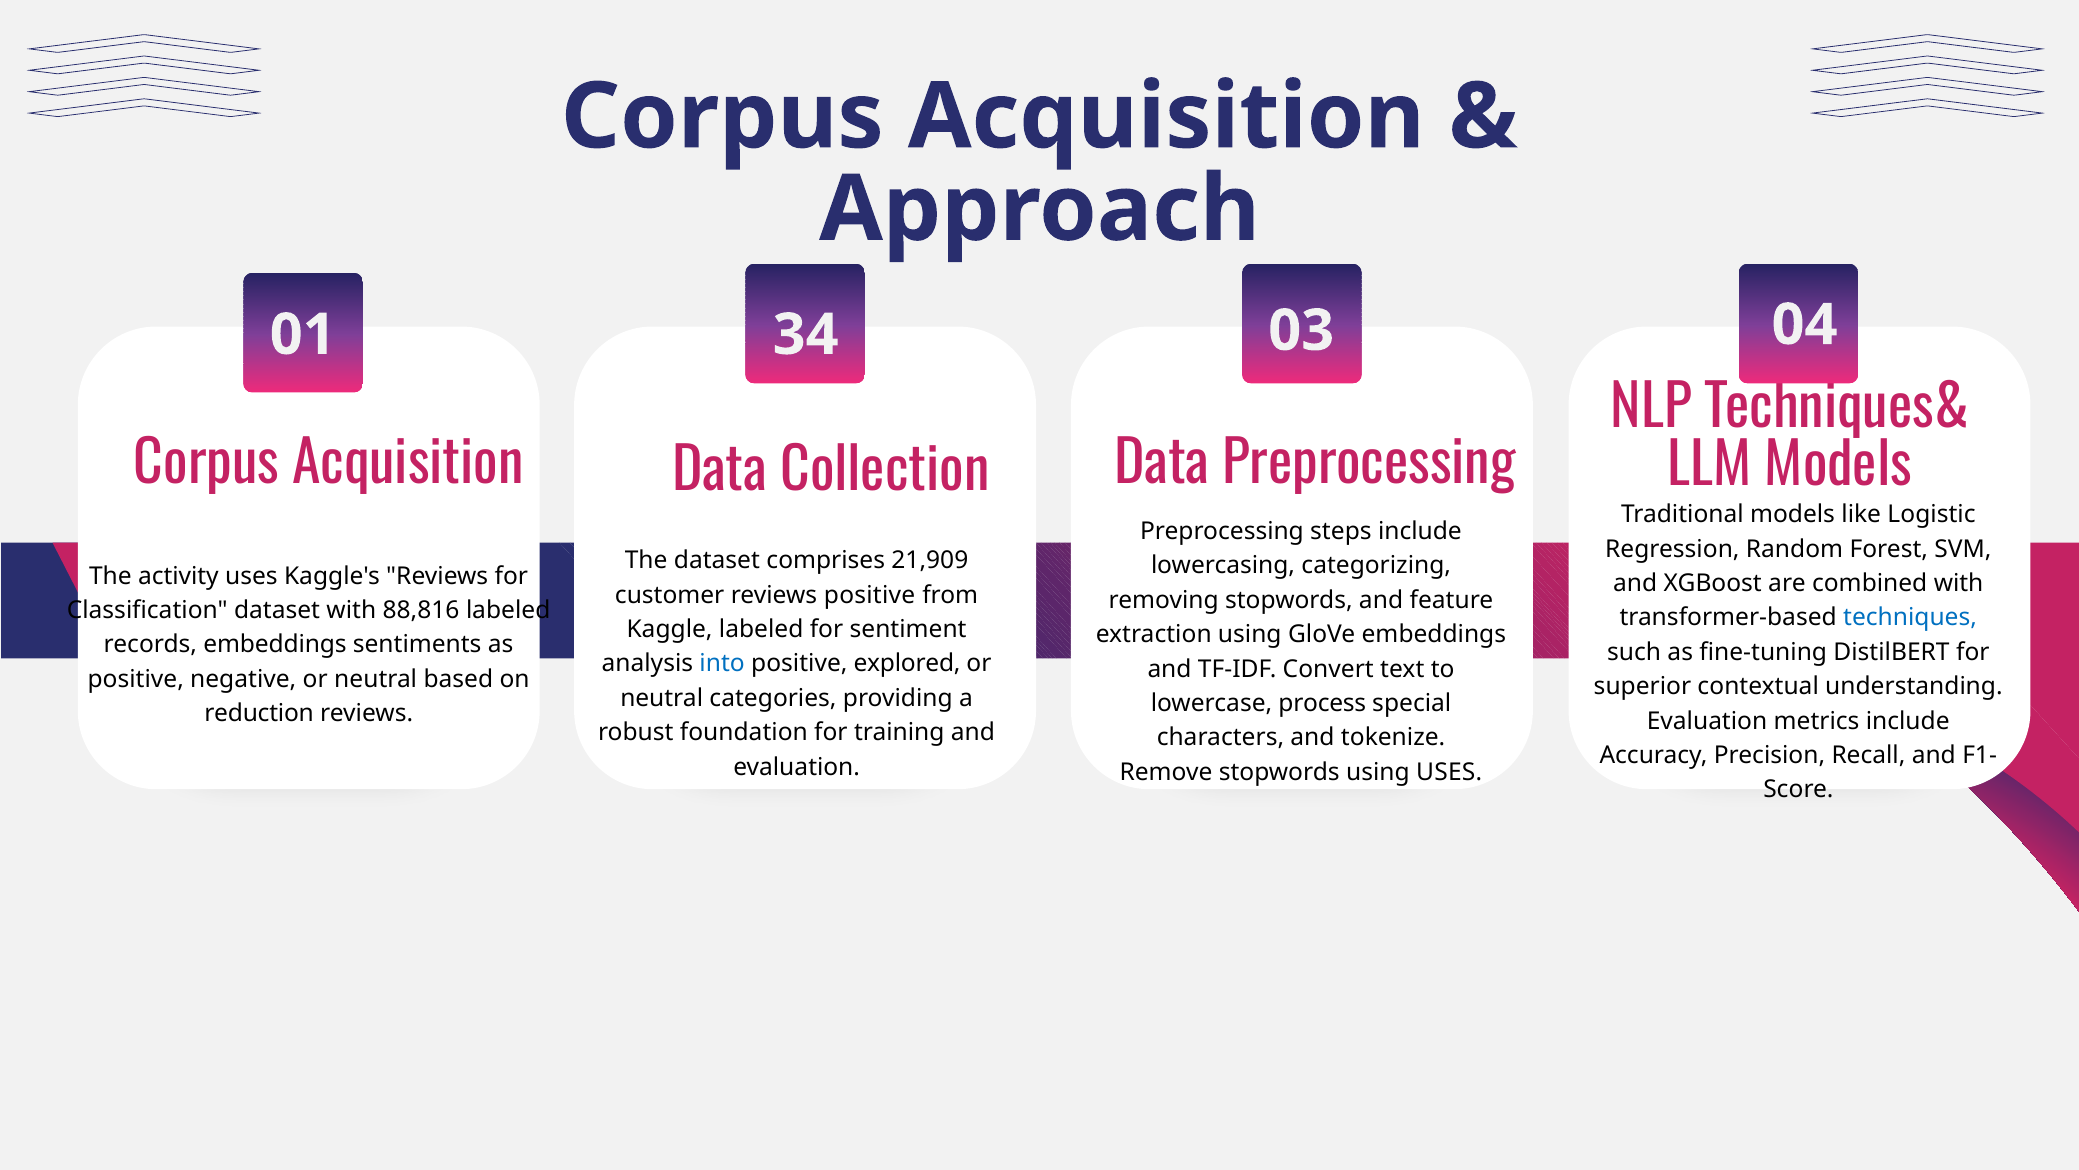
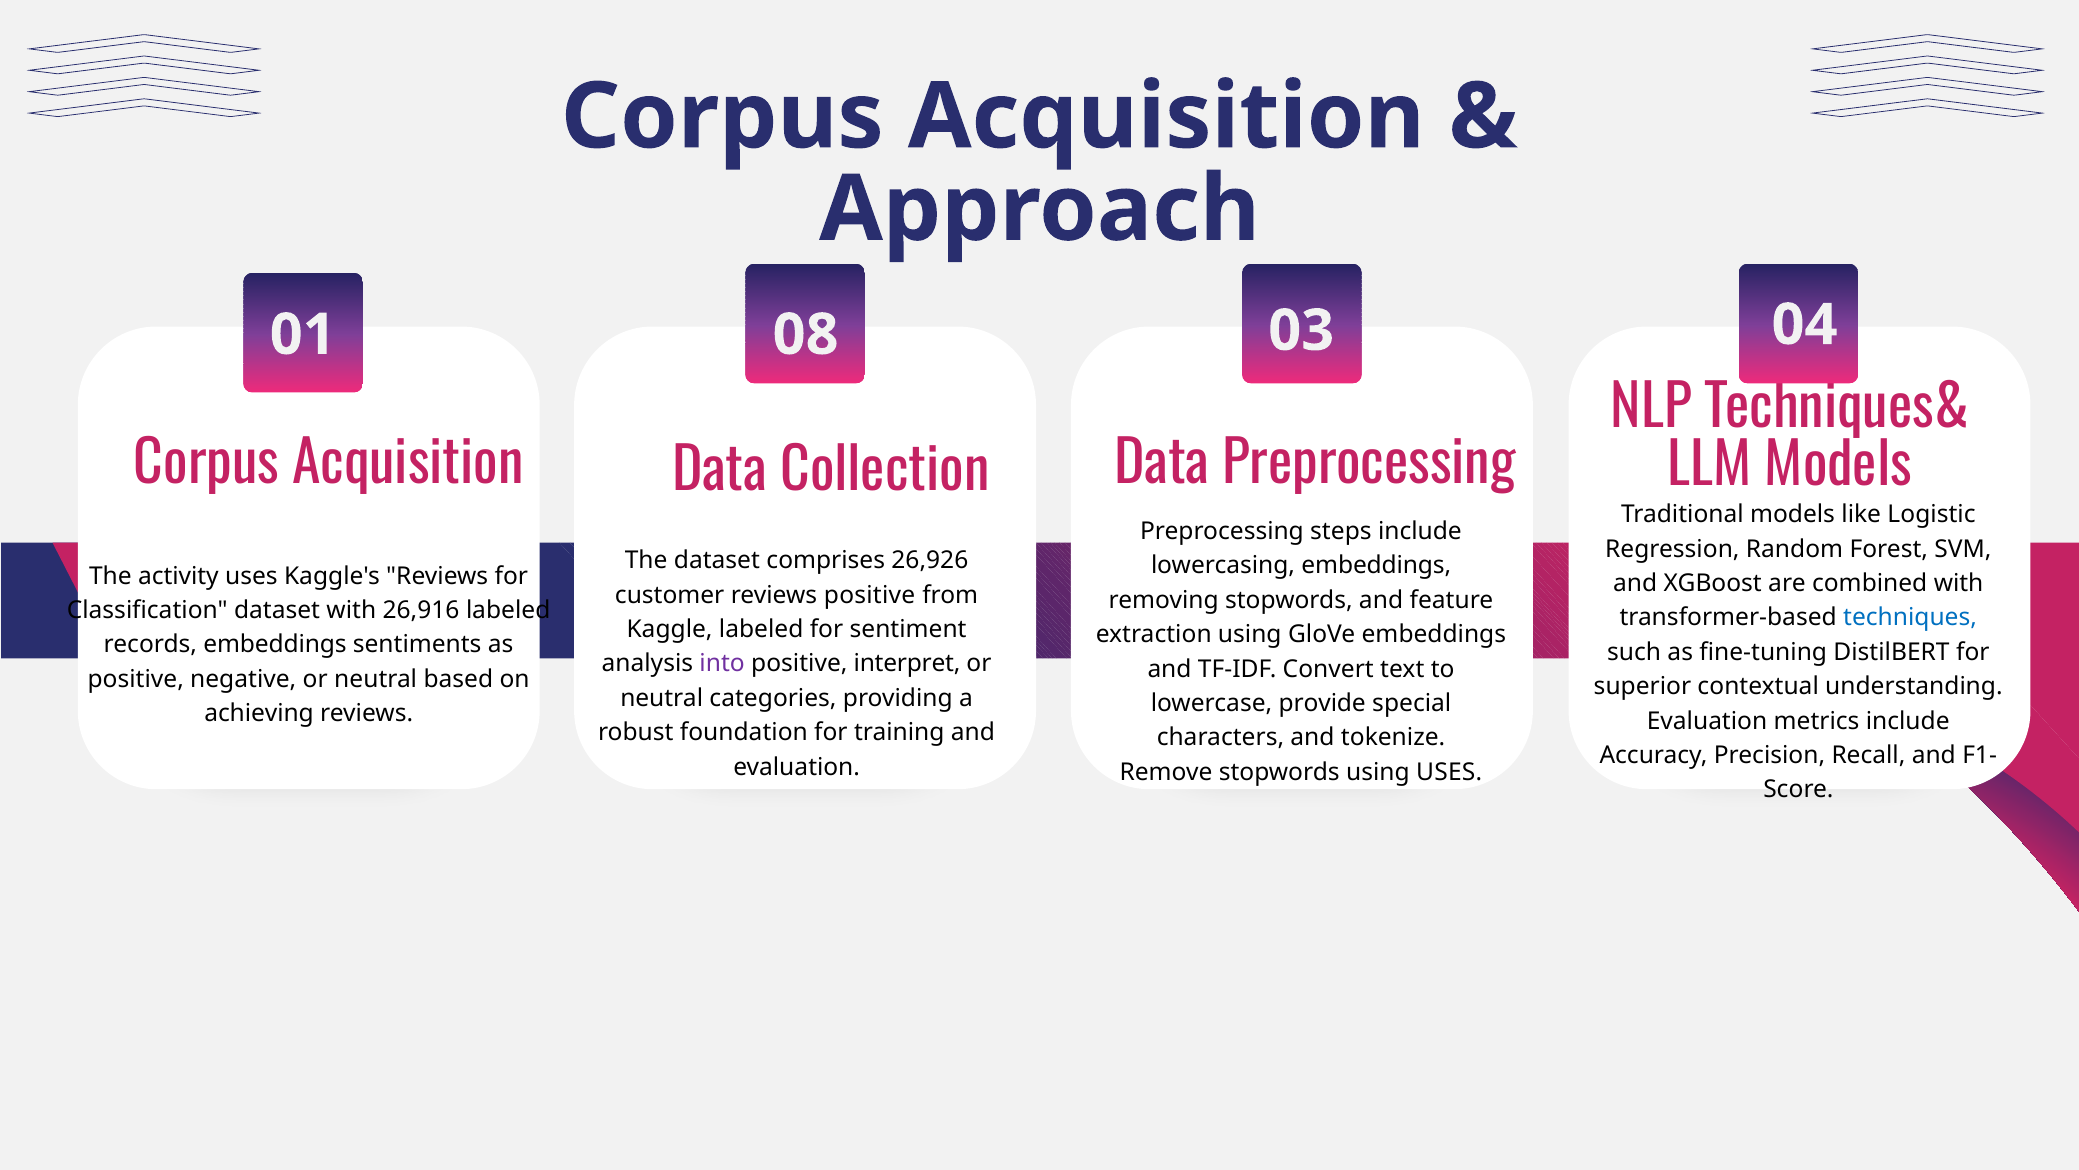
34: 34 -> 08
21,909: 21,909 -> 26,926
lowercasing categorizing: categorizing -> embeddings
88,816: 88,816 -> 26,916
into colour: blue -> purple
explored: explored -> interpret
process: process -> provide
reduction: reduction -> achieving
